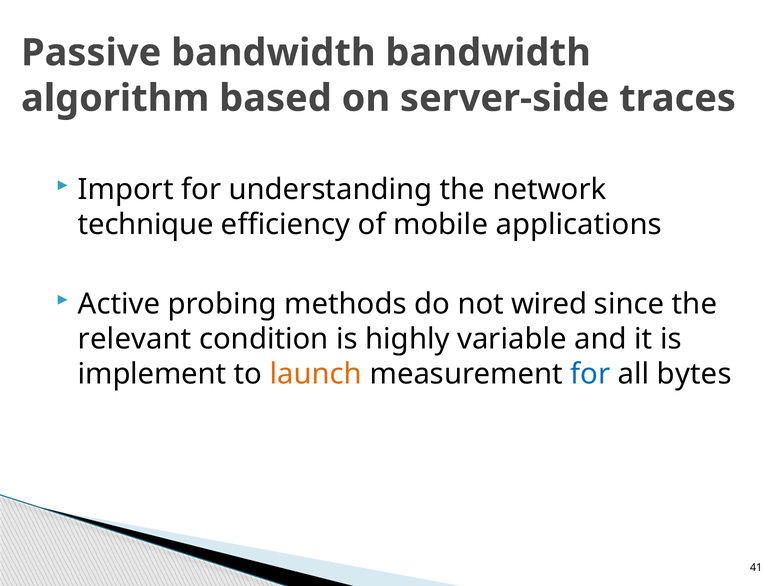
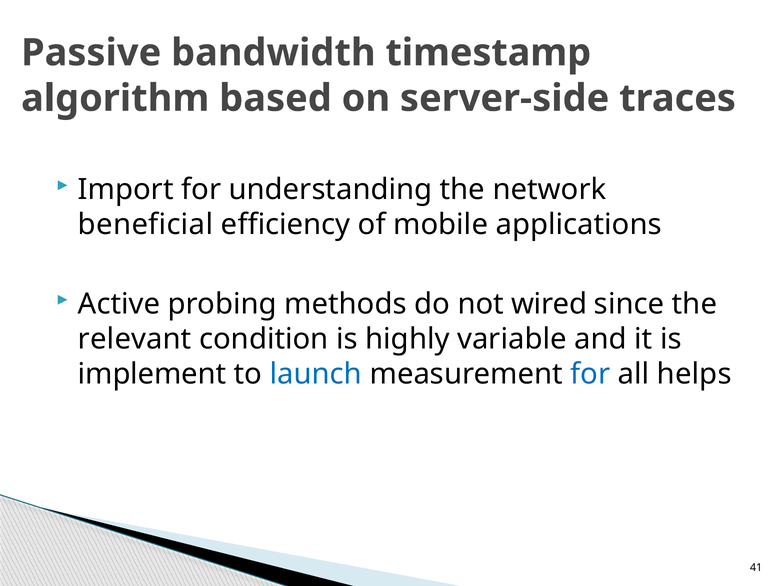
bandwidth bandwidth: bandwidth -> timestamp
technique: technique -> beneficial
launch colour: orange -> blue
bytes: bytes -> helps
